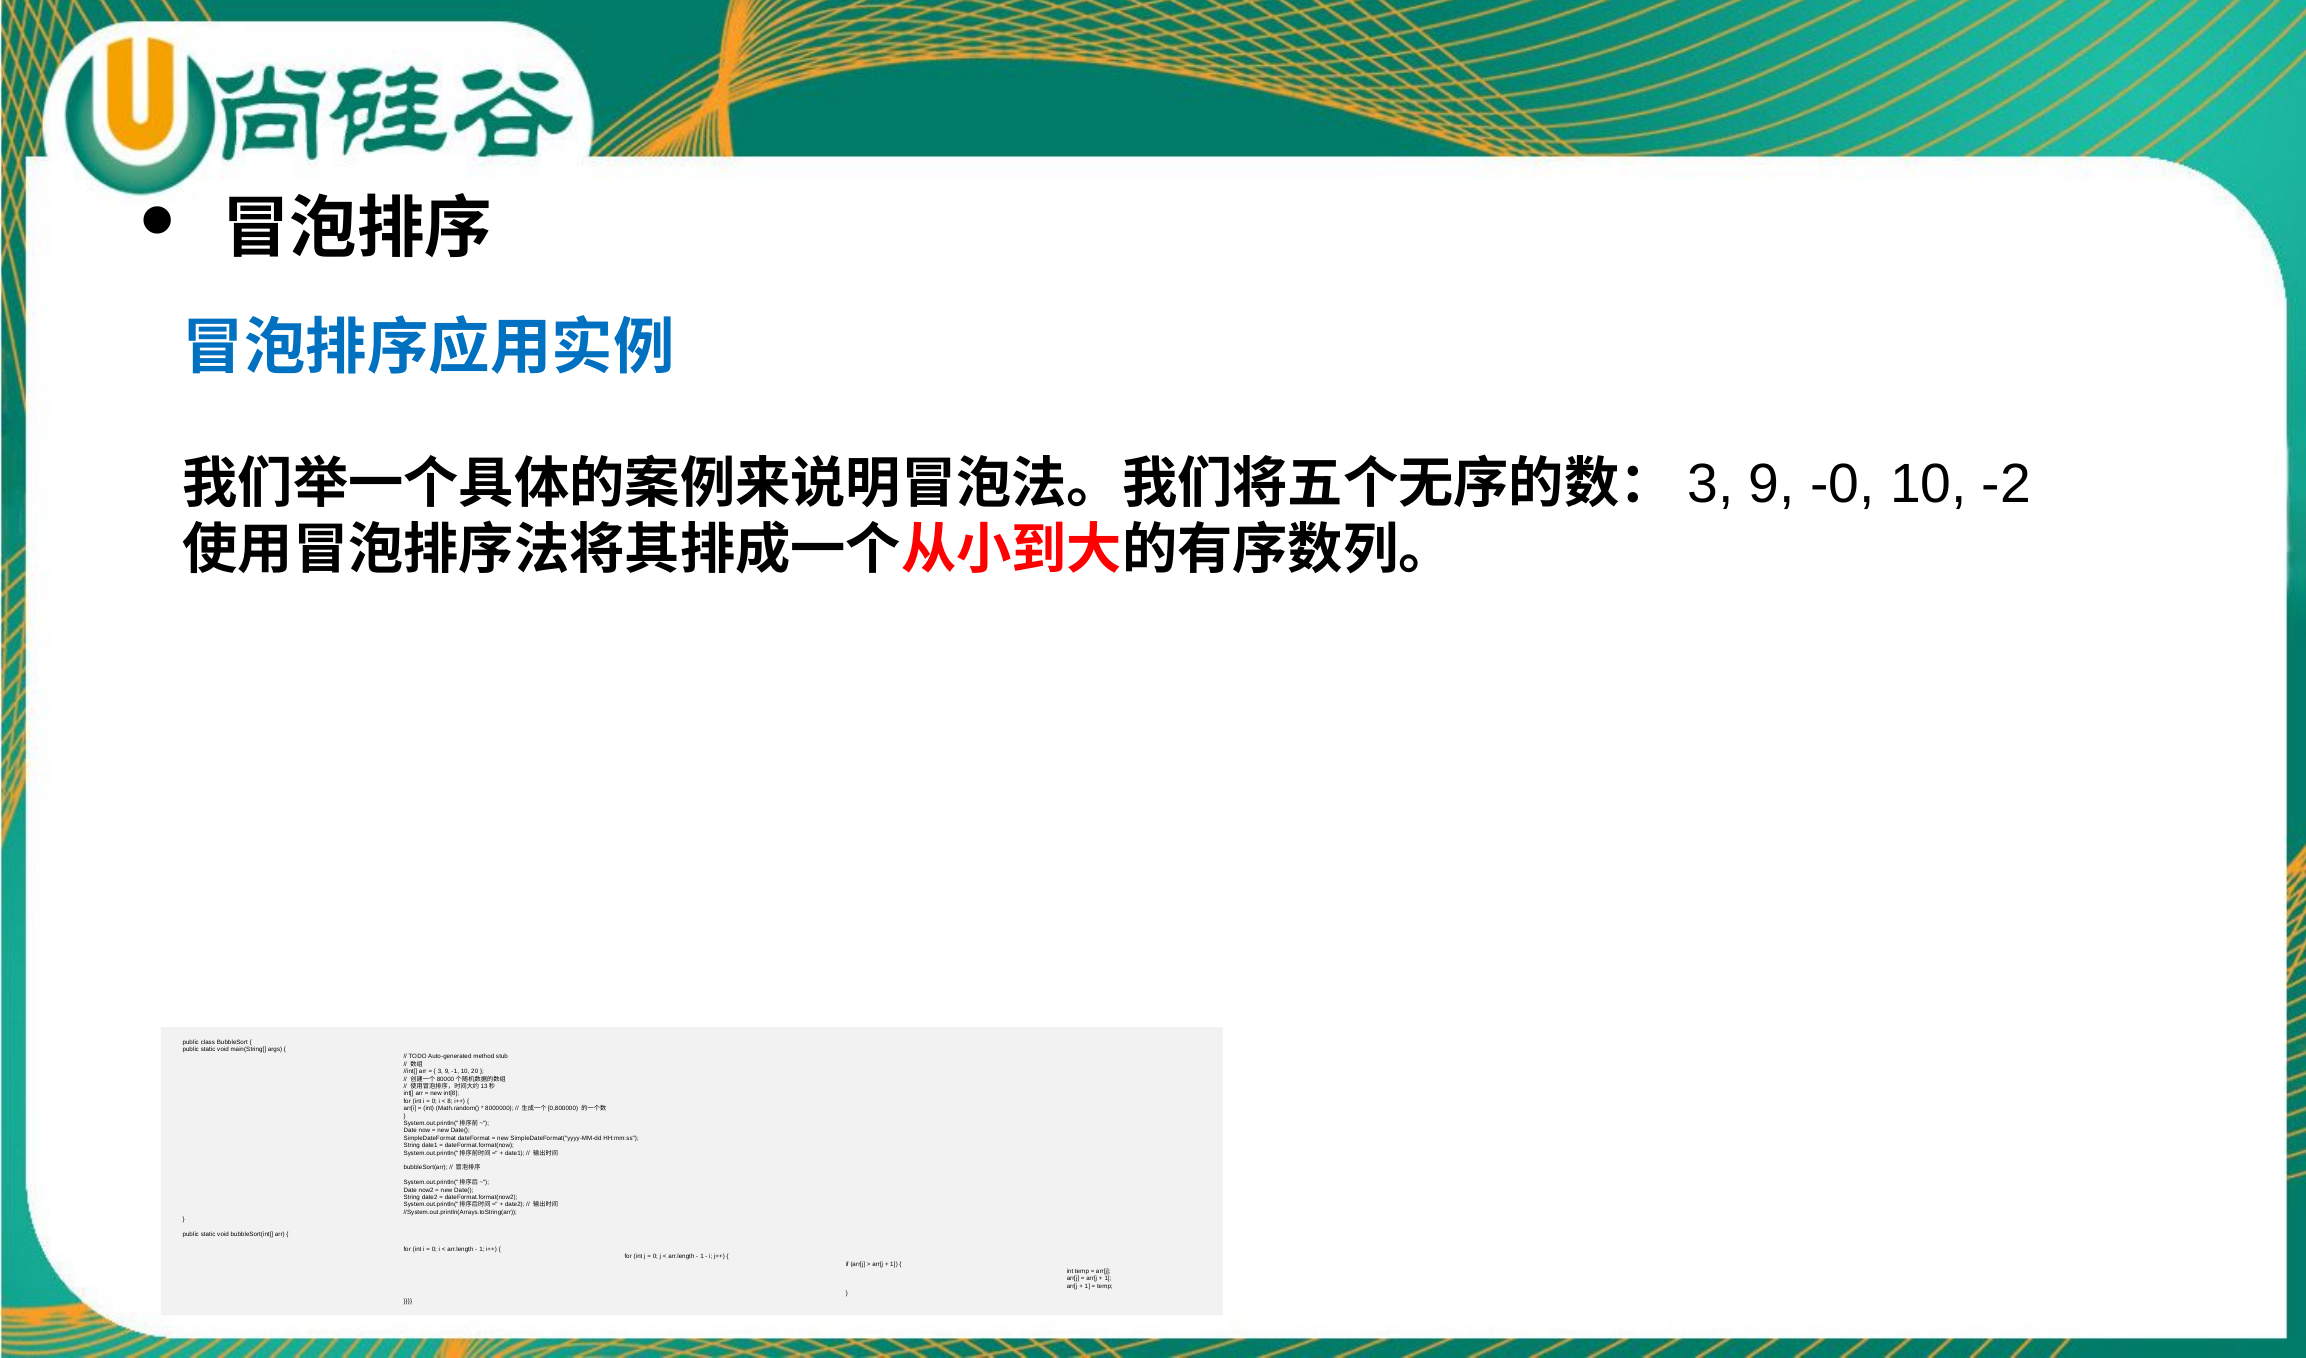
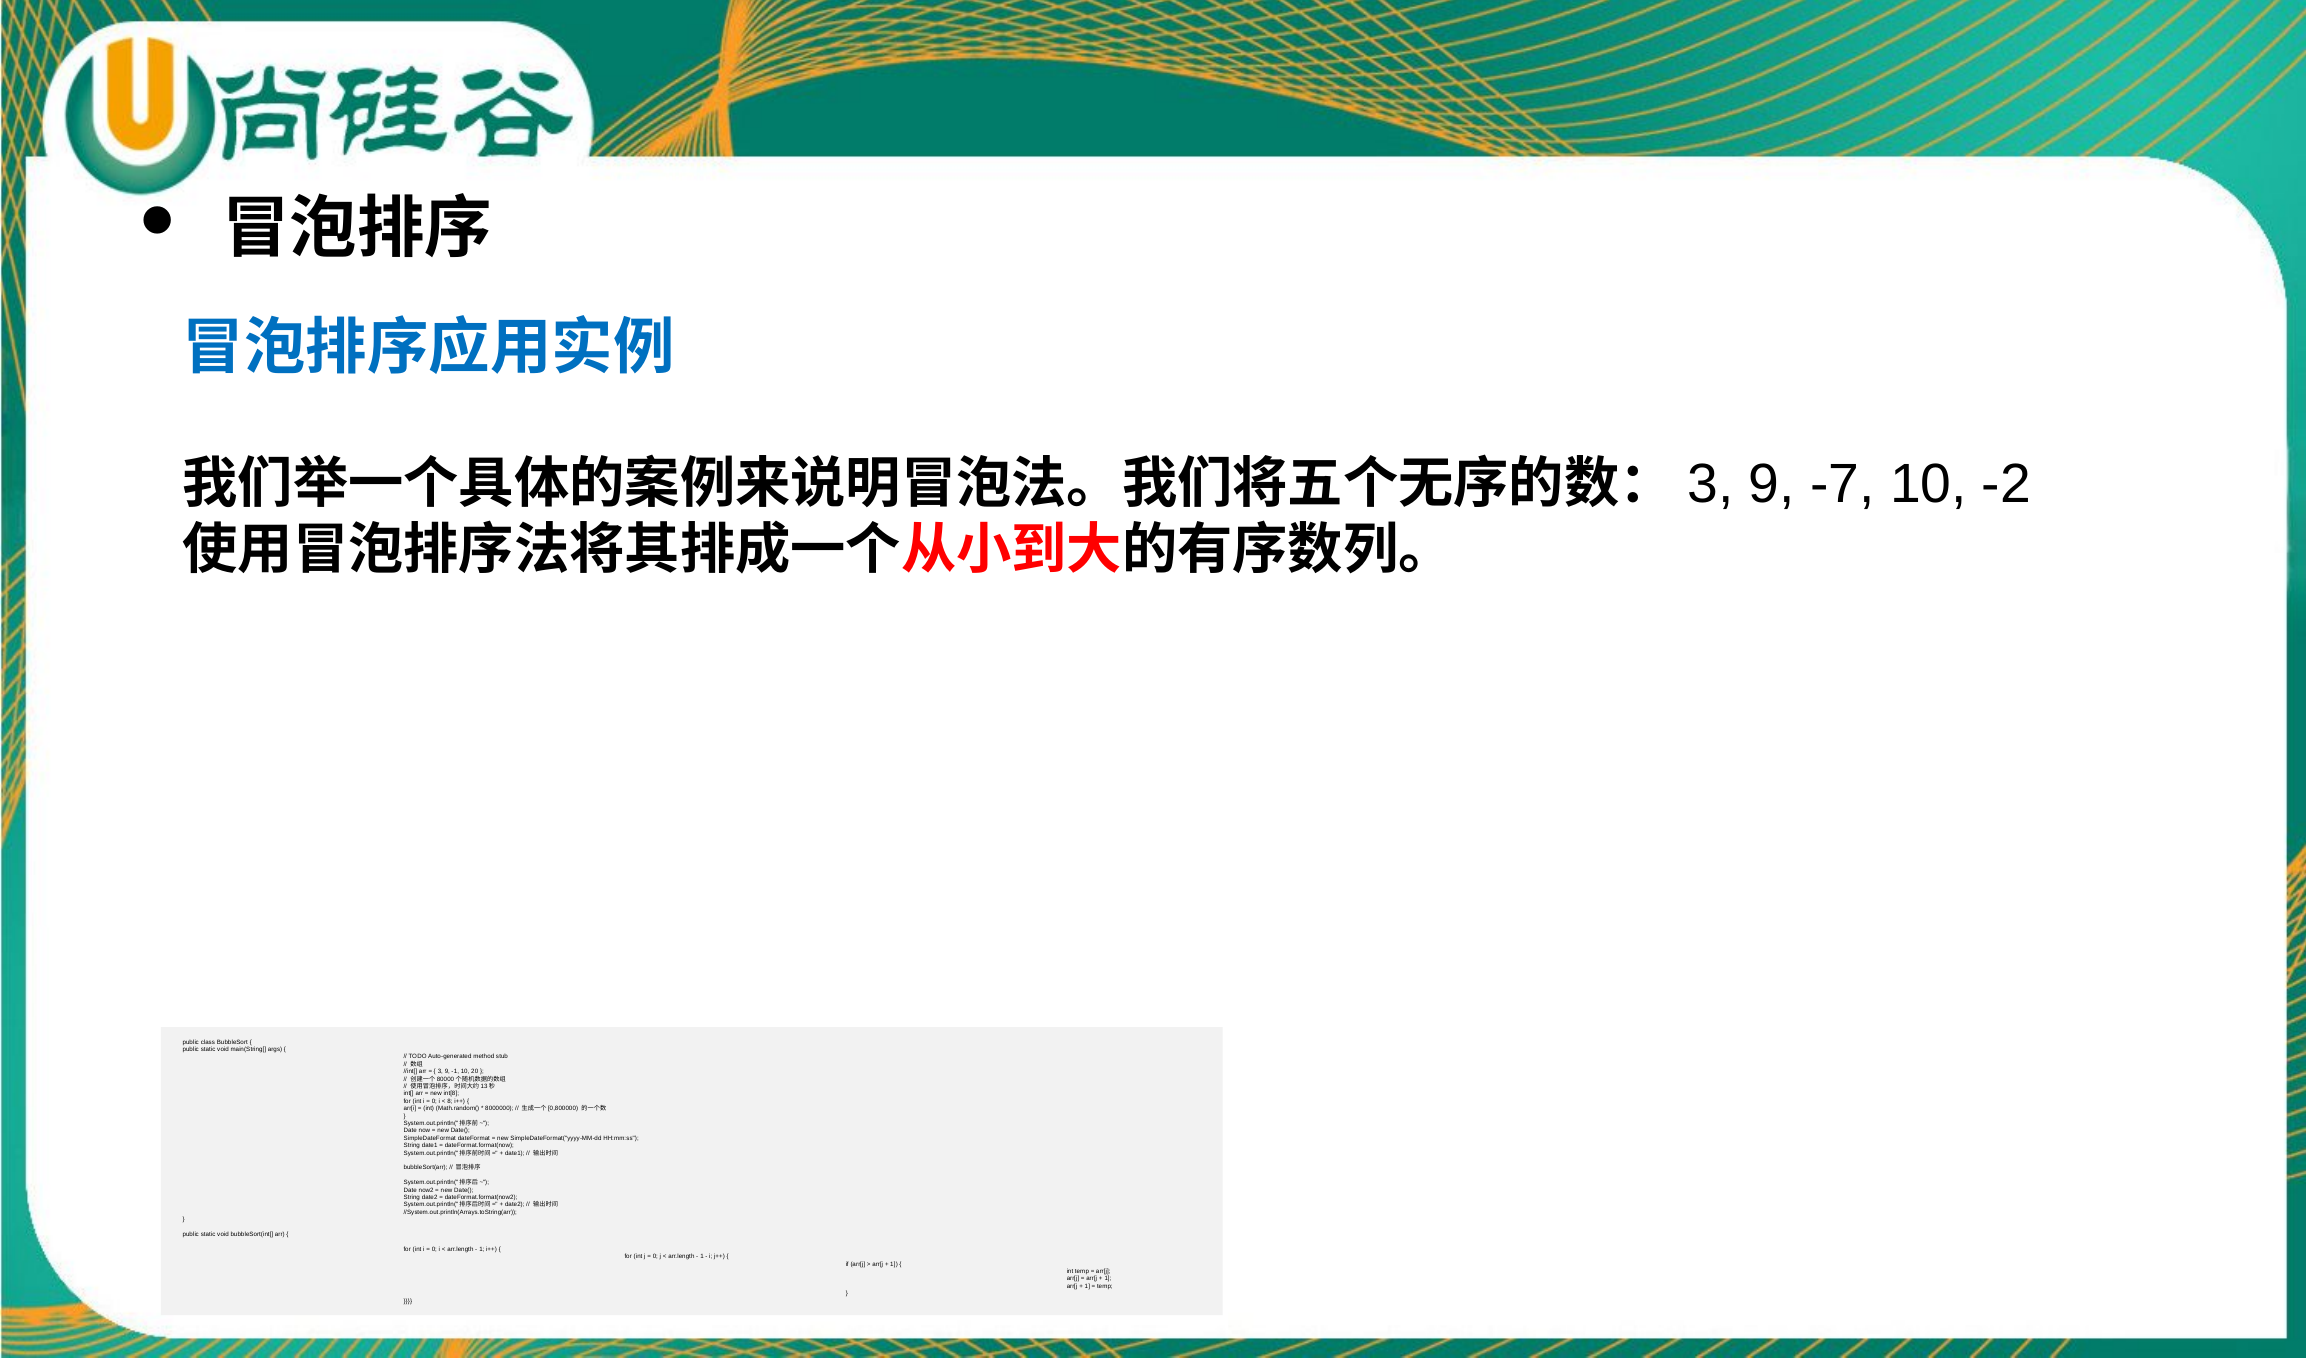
-0: -0 -> -7
